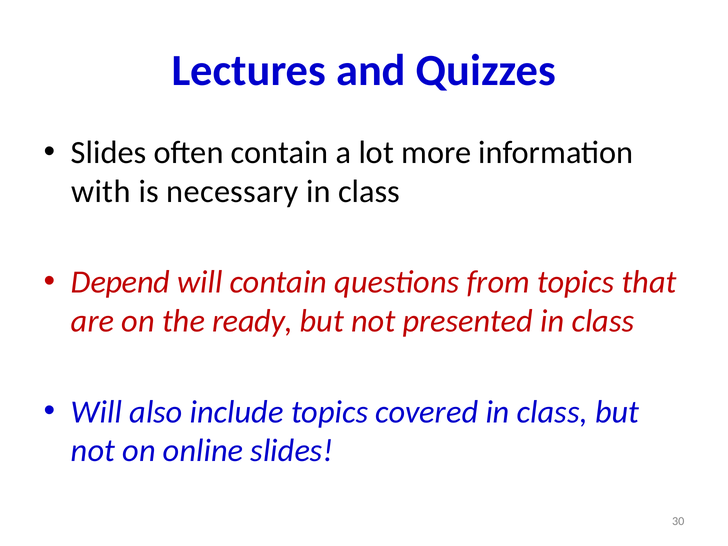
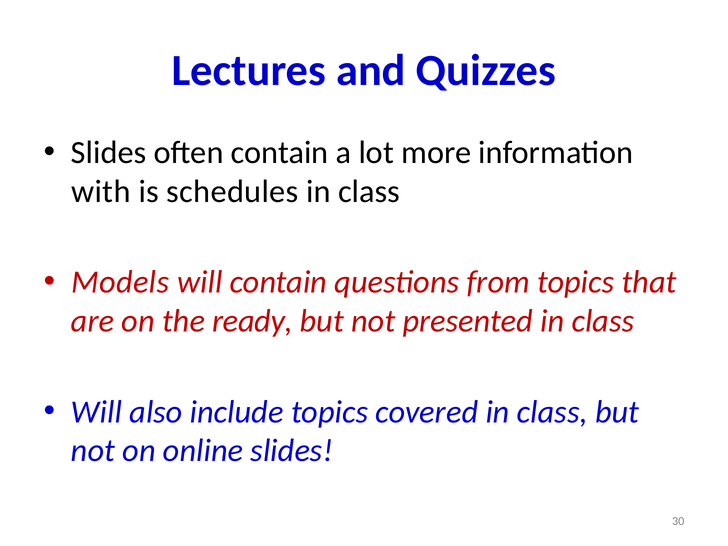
necessary: necessary -> schedules
Depend: Depend -> Models
